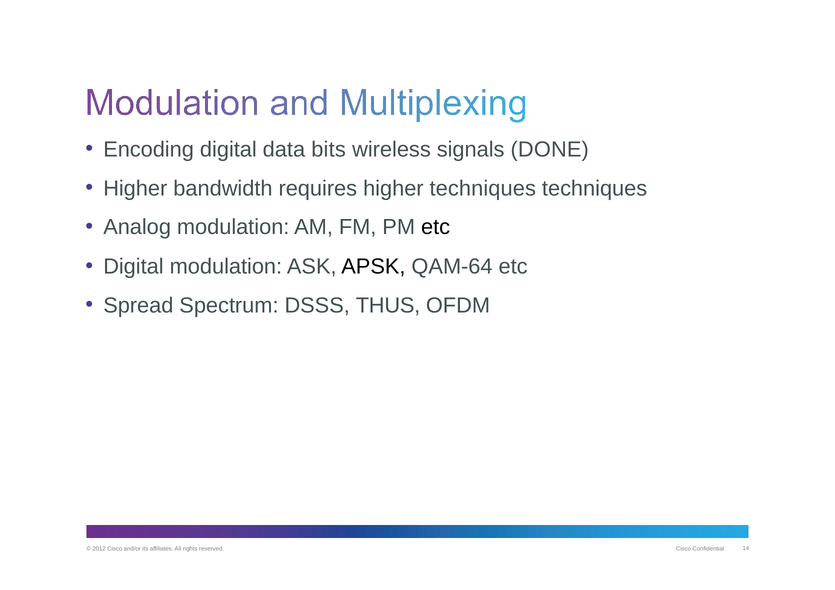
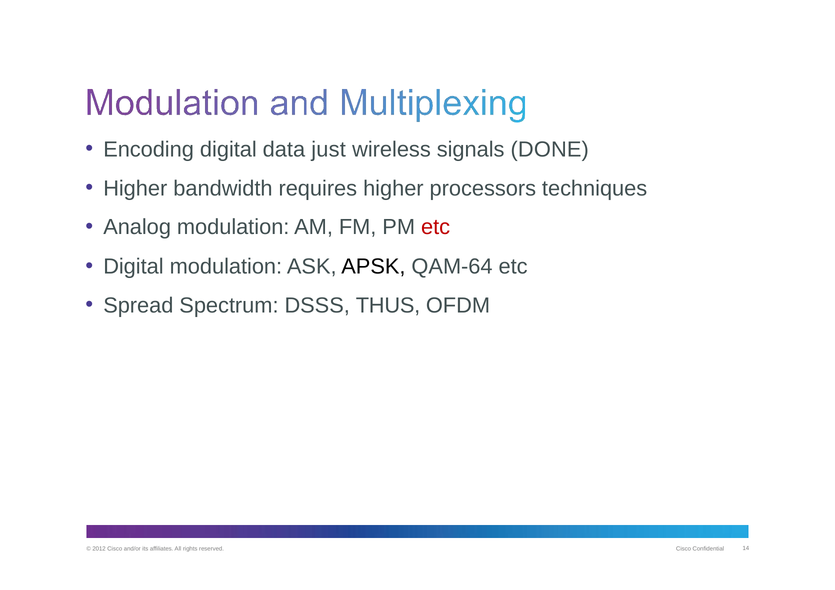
bits: bits -> just
higher techniques: techniques -> processors
etc at (436, 227) colour: black -> red
